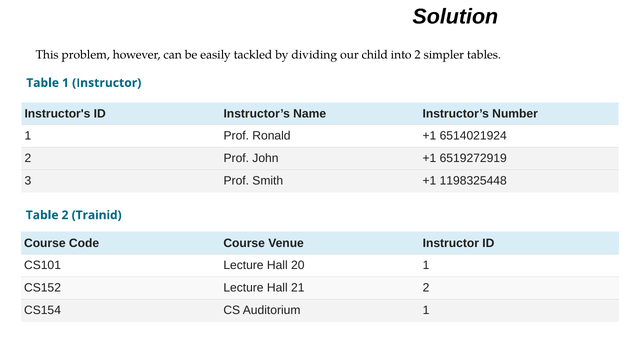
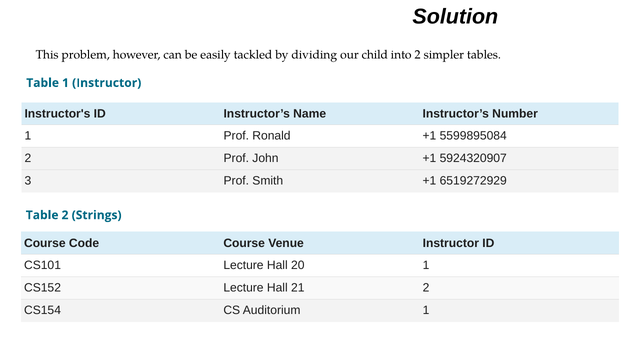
6514021924: 6514021924 -> 5599895084
6519272919: 6519272919 -> 5924320907
1198325448: 1198325448 -> 6519272929
Trainid: Trainid -> Strings
